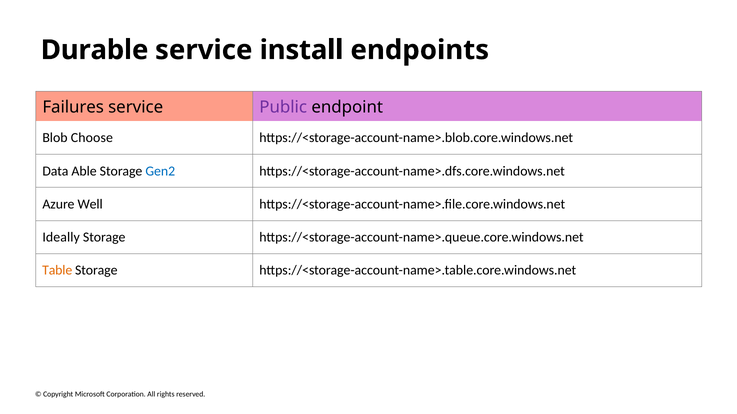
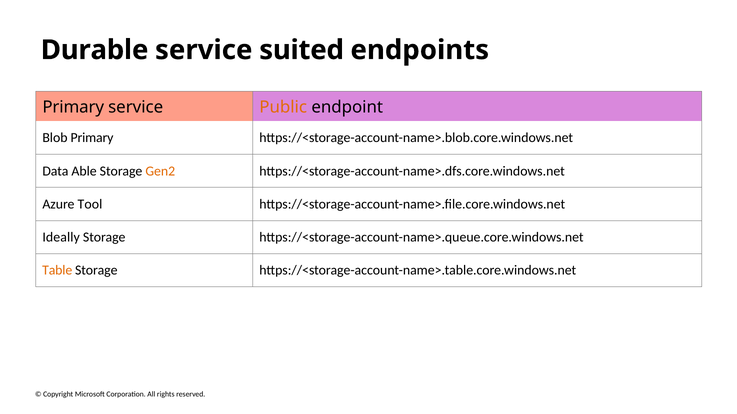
install: install -> suited
Failures at (73, 107): Failures -> Primary
Public colour: purple -> orange
Blob Choose: Choose -> Primary
Gen2 colour: blue -> orange
Well: Well -> Tool
